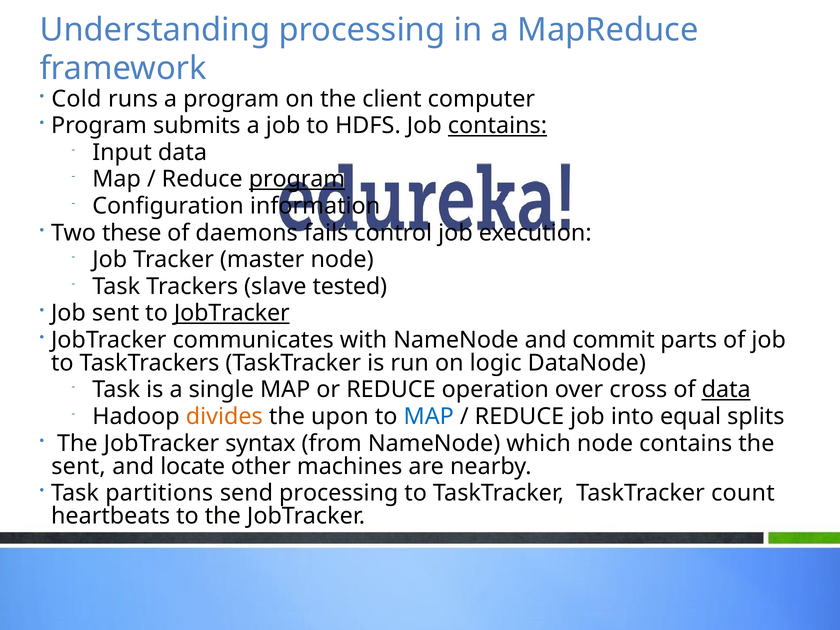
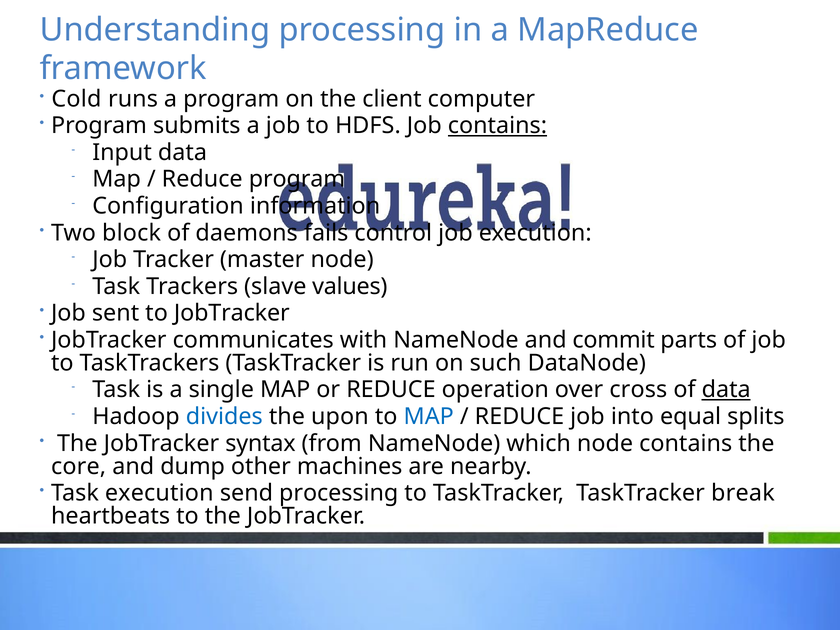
program at (297, 179) underline: present -> none
these: these -> block
tested: tested -> values
JobTracker at (232, 313) underline: present -> none
logic: logic -> such
divides colour: orange -> blue
sent at (79, 466): sent -> core
locate: locate -> dump
Task partitions: partitions -> execution
count: count -> break
